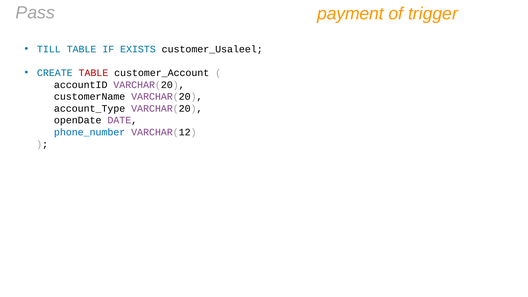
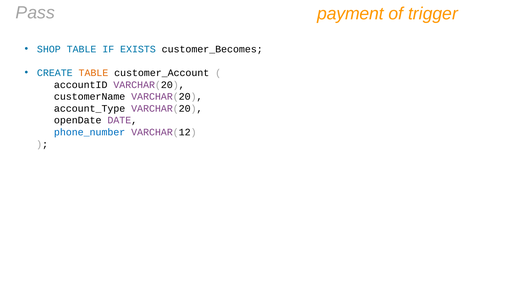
TILL: TILL -> SHOP
customer_Usaleel: customer_Usaleel -> customer_Becomes
TABLE at (93, 73) colour: red -> orange
